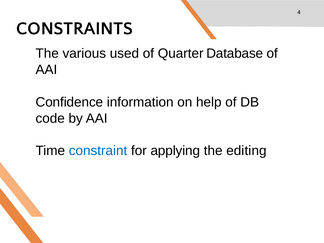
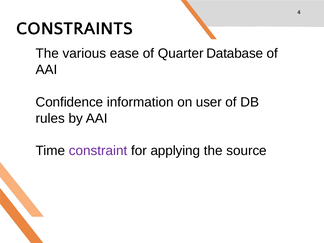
used: used -> ease
help: help -> user
code: code -> rules
constraint colour: blue -> purple
editing: editing -> source
